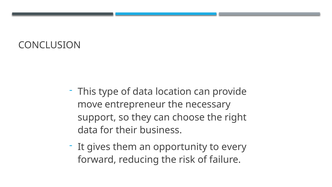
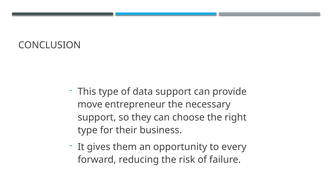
data location: location -> support
data at (88, 130): data -> type
